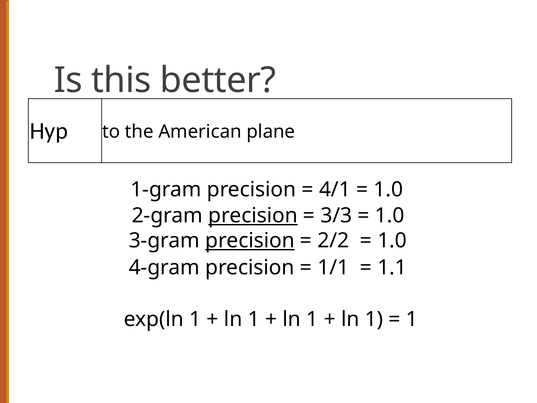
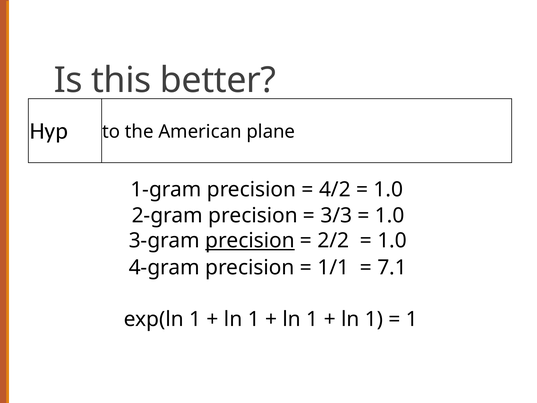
4/1: 4/1 -> 4/2
precision at (253, 216) underline: present -> none
1.1: 1.1 -> 7.1
